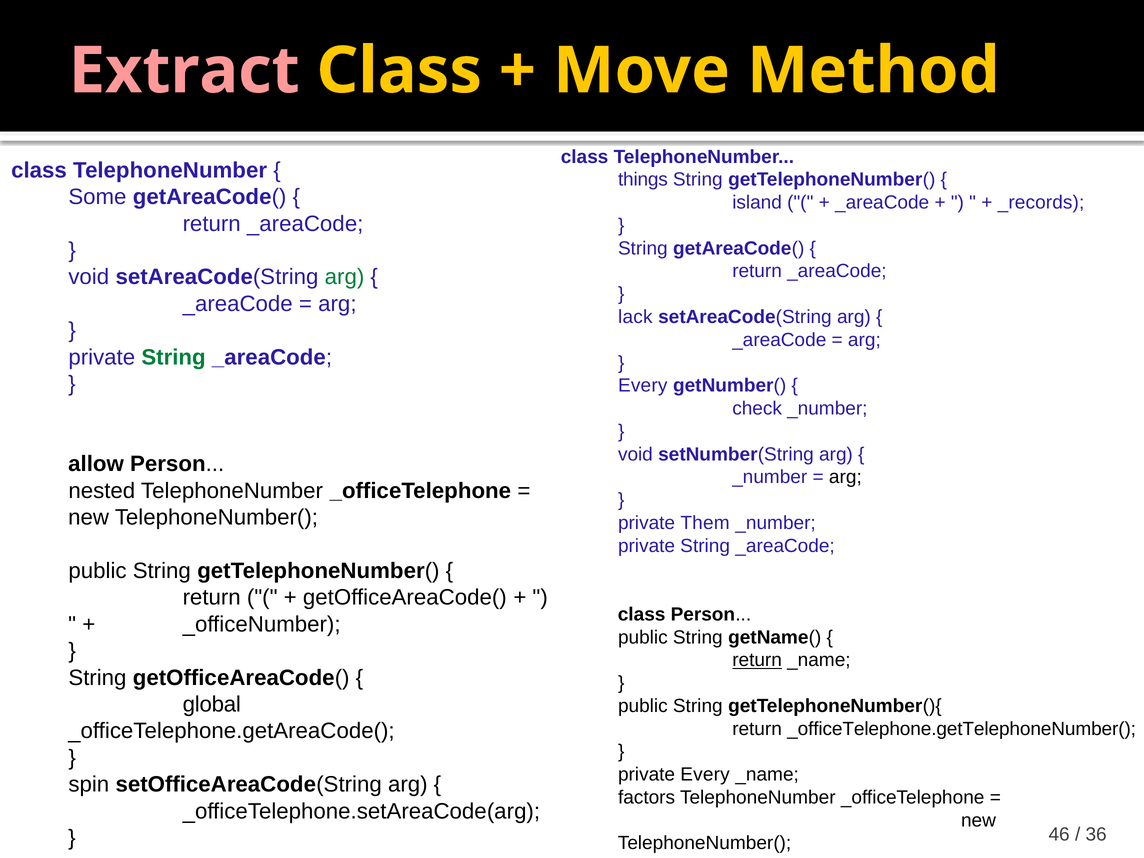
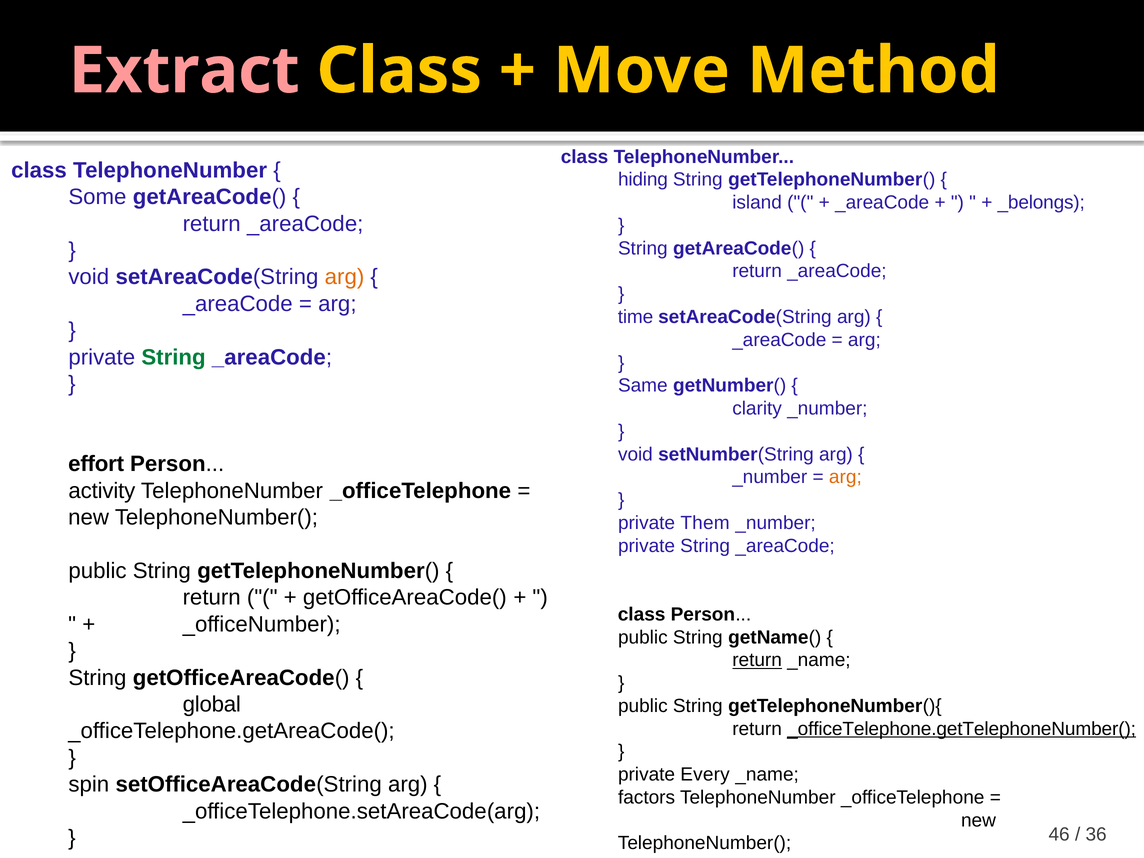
things: things -> hiding
_records: _records -> _belongs
arg at (345, 277) colour: green -> orange
lack: lack -> time
Every at (643, 386): Every -> Same
check: check -> clarity
allow: allow -> effort
arg at (845, 477) colour: black -> orange
nested: nested -> activity
_officeTelephone.getTelephoneNumber( underline: none -> present
